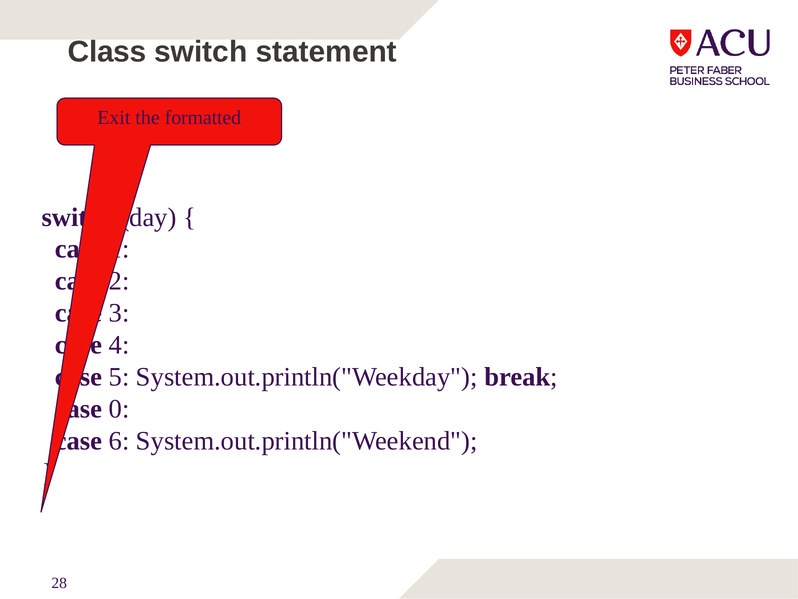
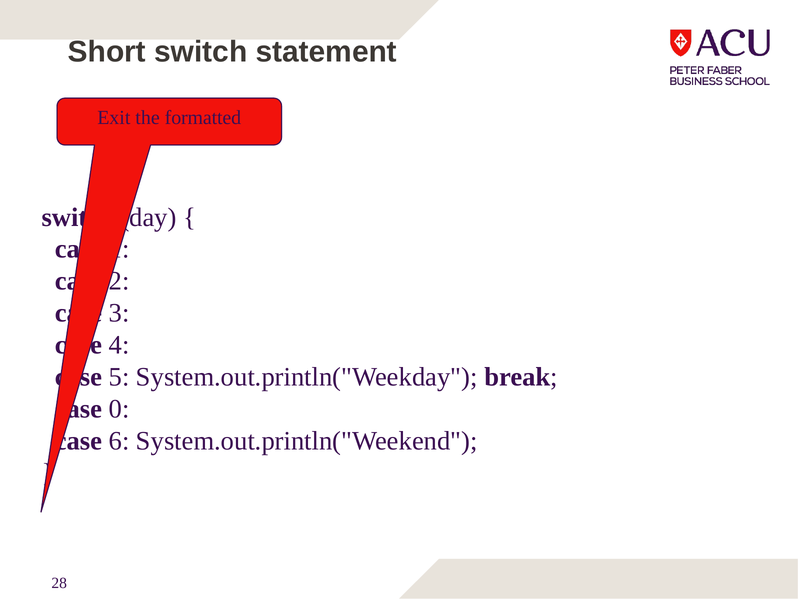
Class: Class -> Short
